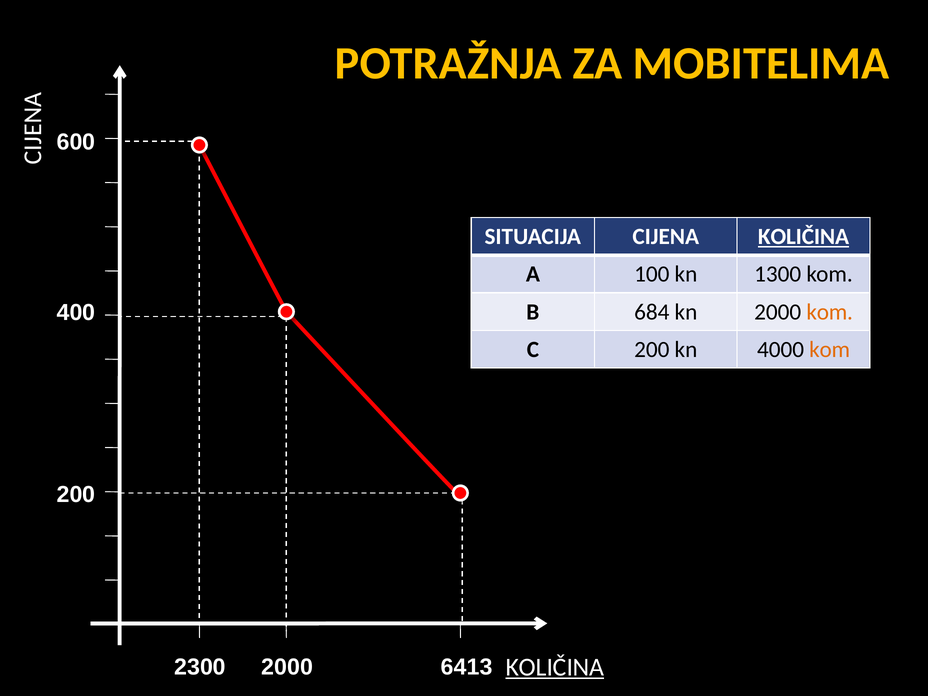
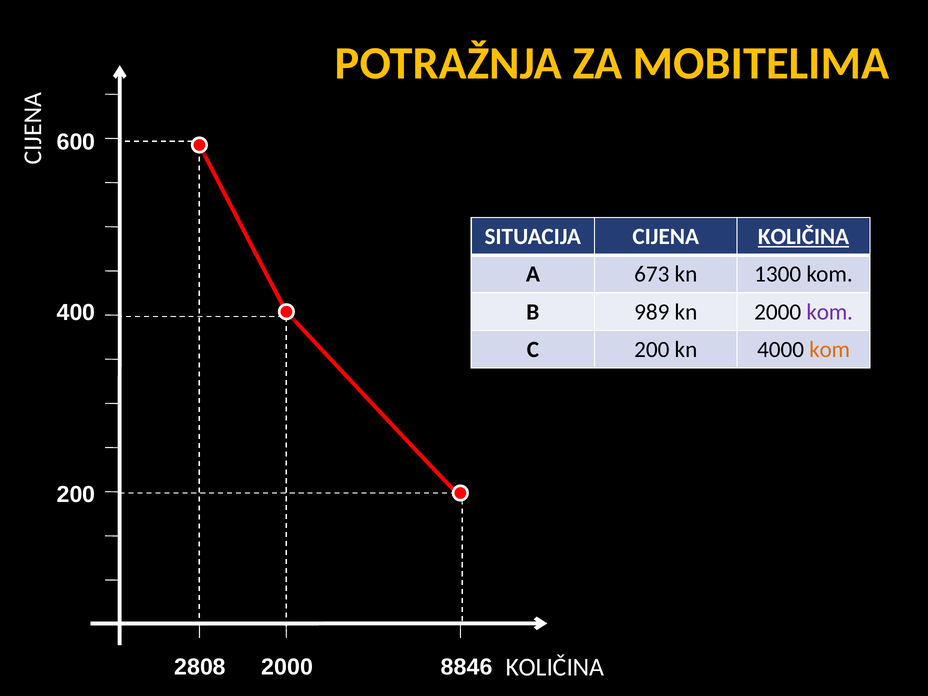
100: 100 -> 673
684: 684 -> 989
kom at (830, 312) colour: orange -> purple
2300: 2300 -> 2808
6413: 6413 -> 8846
KOLIČINA at (555, 667) underline: present -> none
